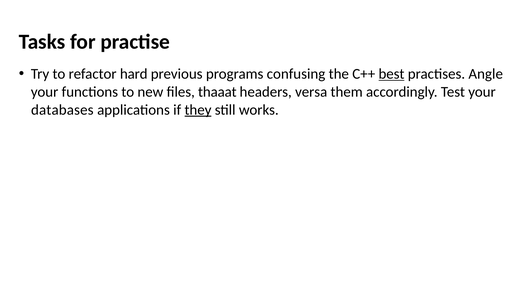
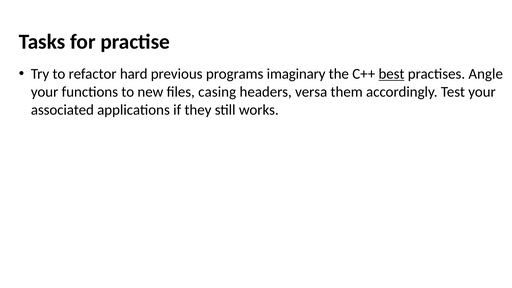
confusing: confusing -> imaginary
thaaat: thaaat -> casing
databases: databases -> associated
they underline: present -> none
